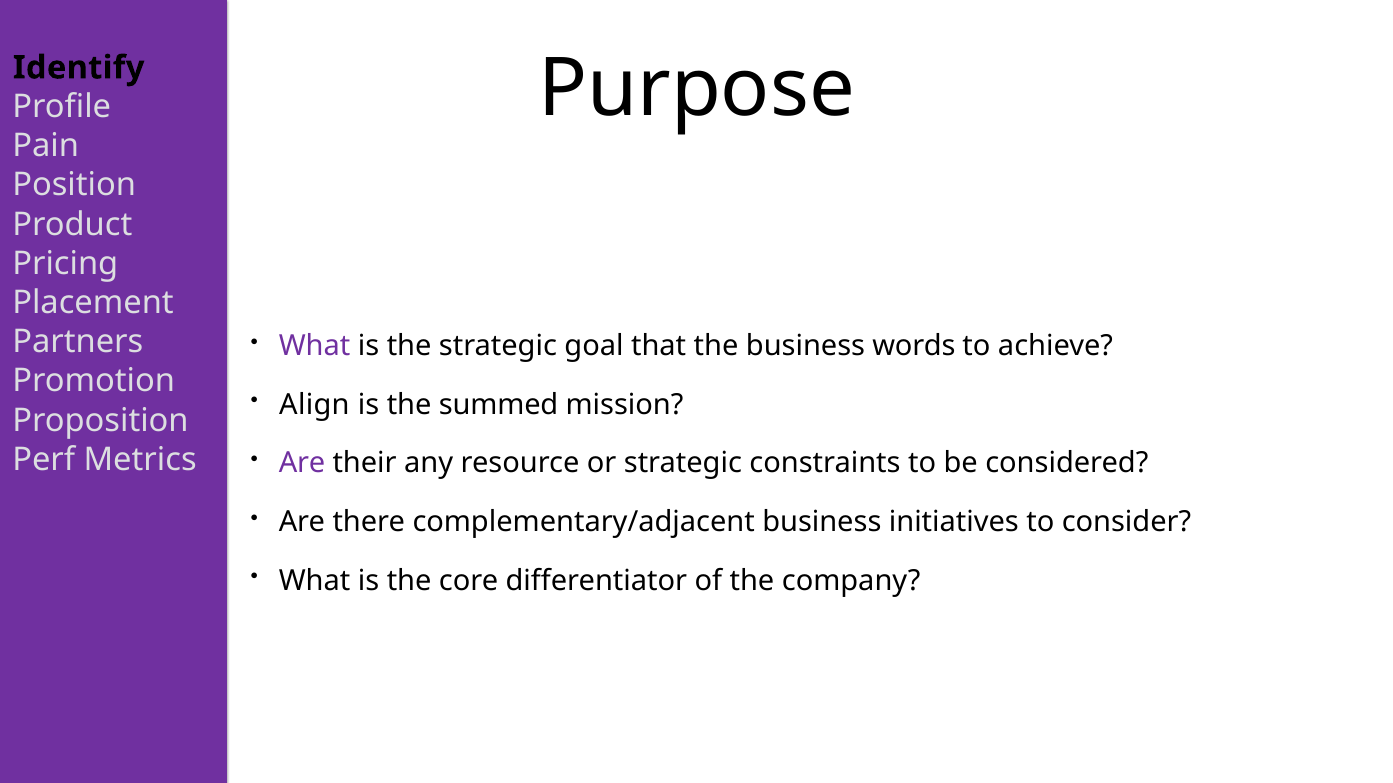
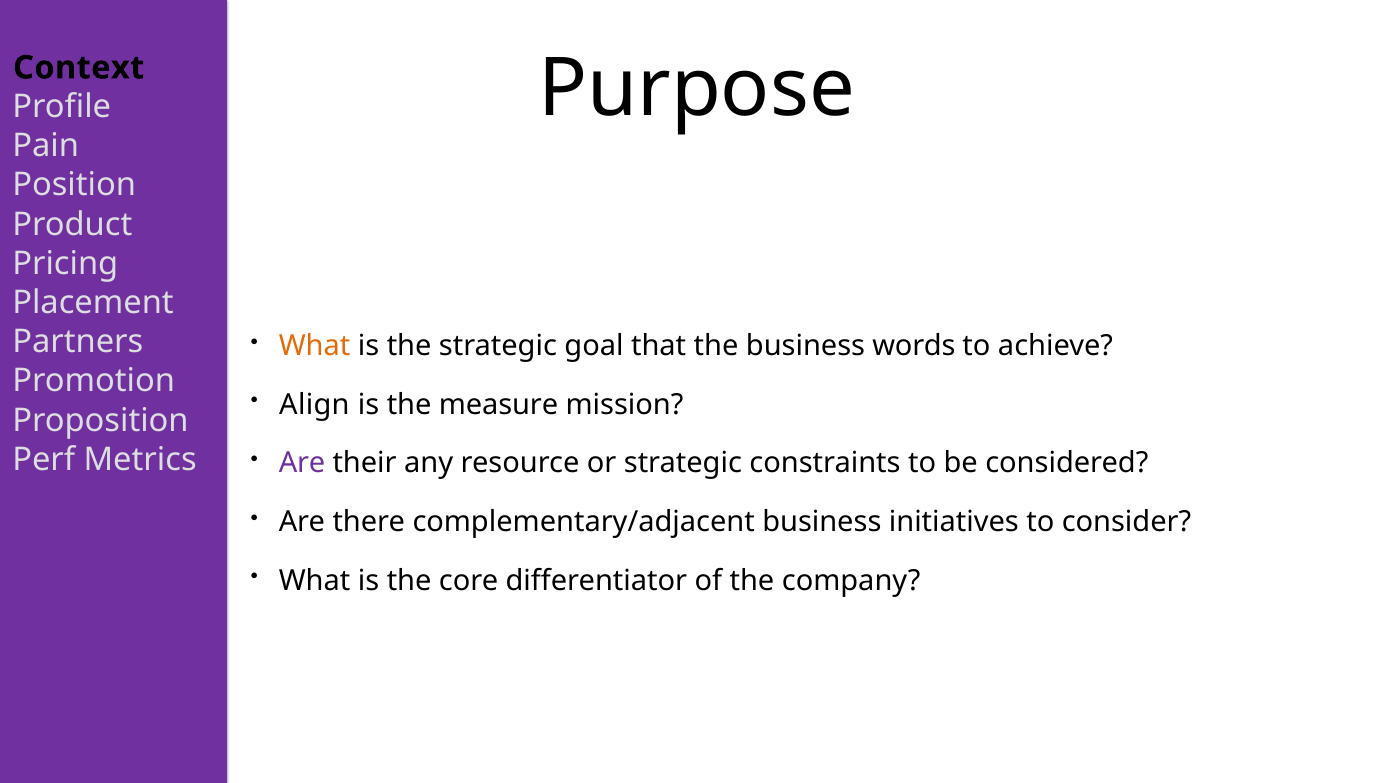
Identify: Identify -> Context
What at (315, 346) colour: purple -> orange
summed: summed -> measure
